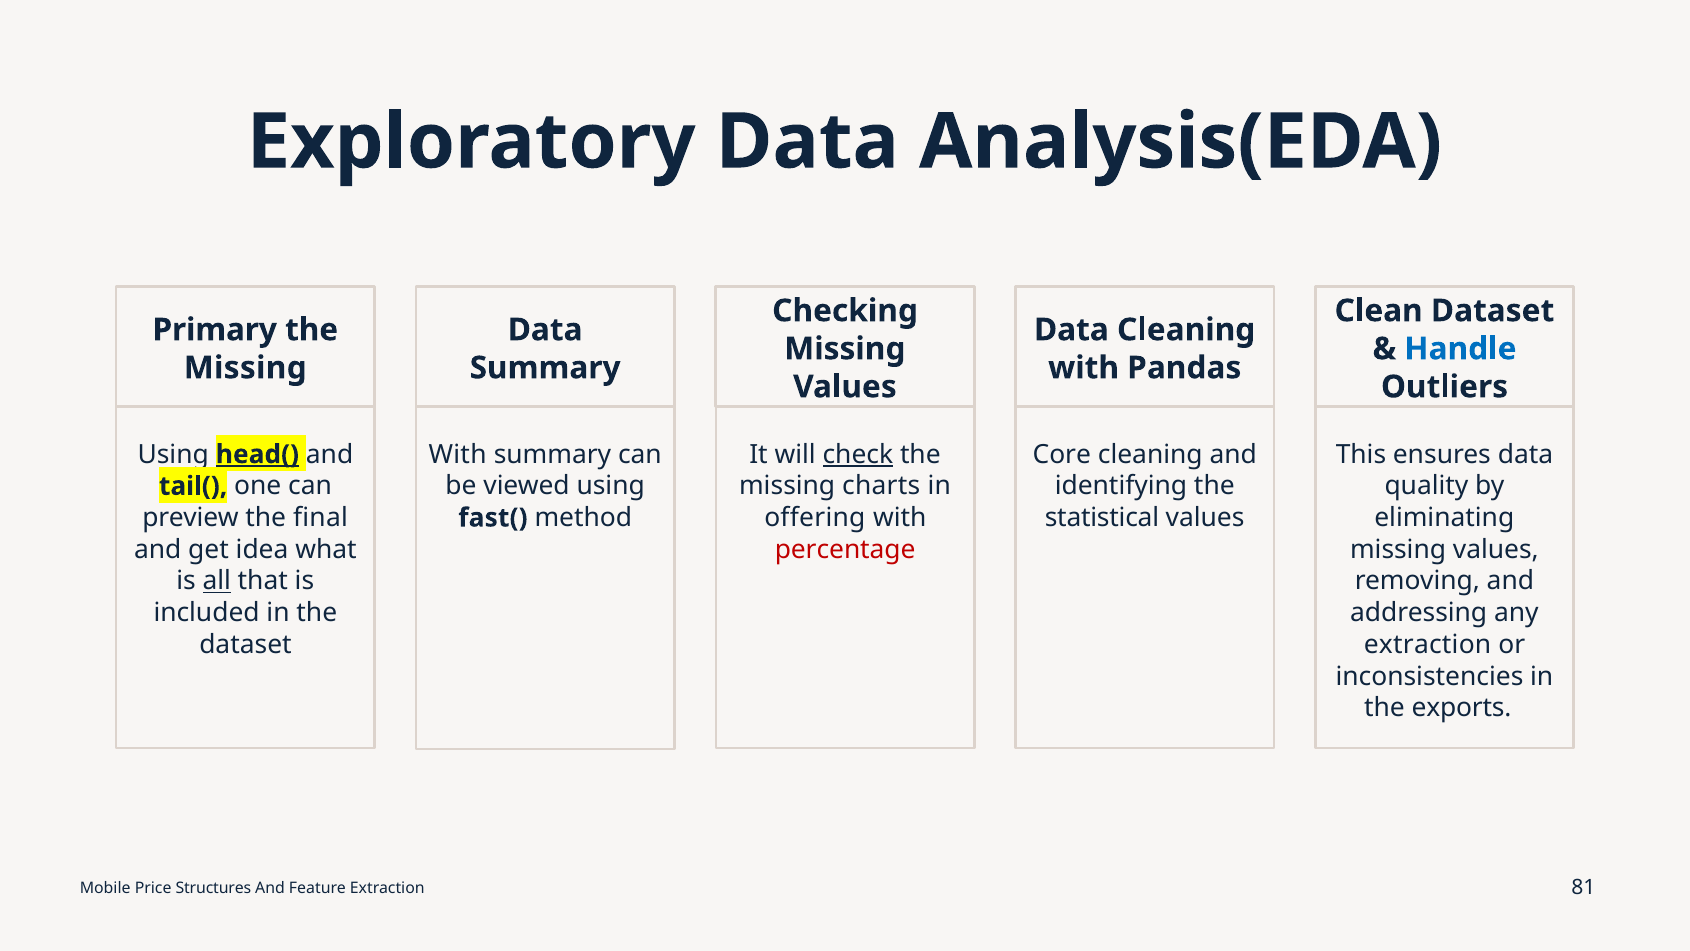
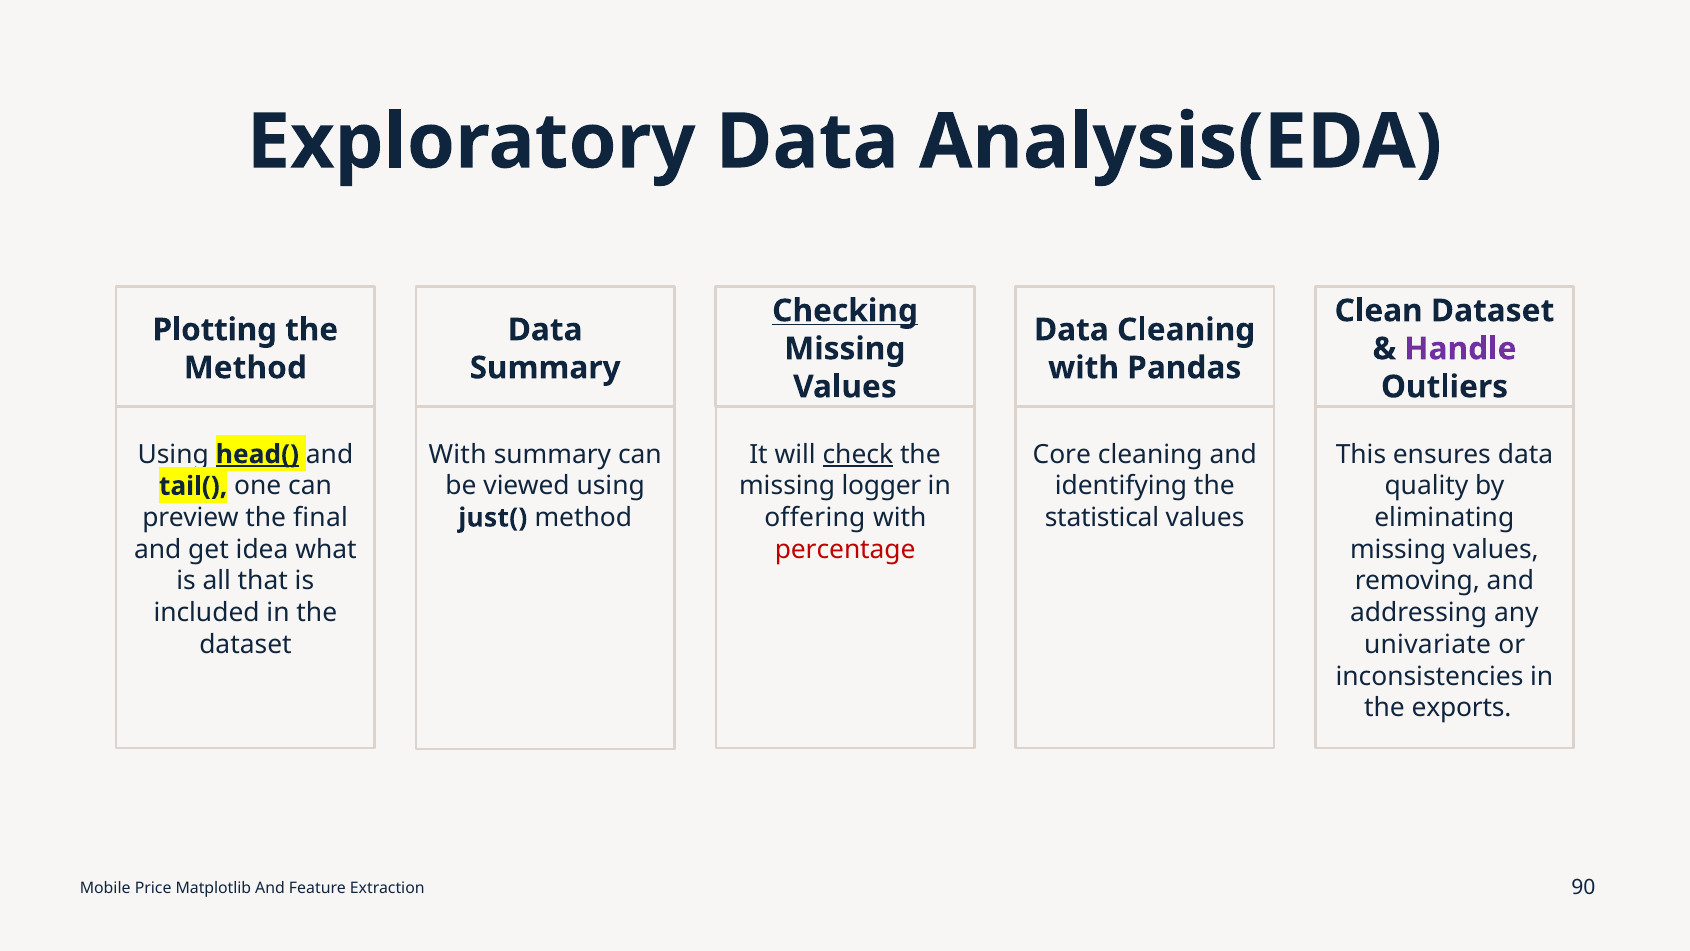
Checking underline: none -> present
Primary: Primary -> Plotting
Handle colour: blue -> purple
Missing at (245, 368): Missing -> Method
charts: charts -> logger
fast(: fast( -> just(
all underline: present -> none
extraction at (1428, 644): extraction -> univariate
Structures: Structures -> Matplotlib
81: 81 -> 90
